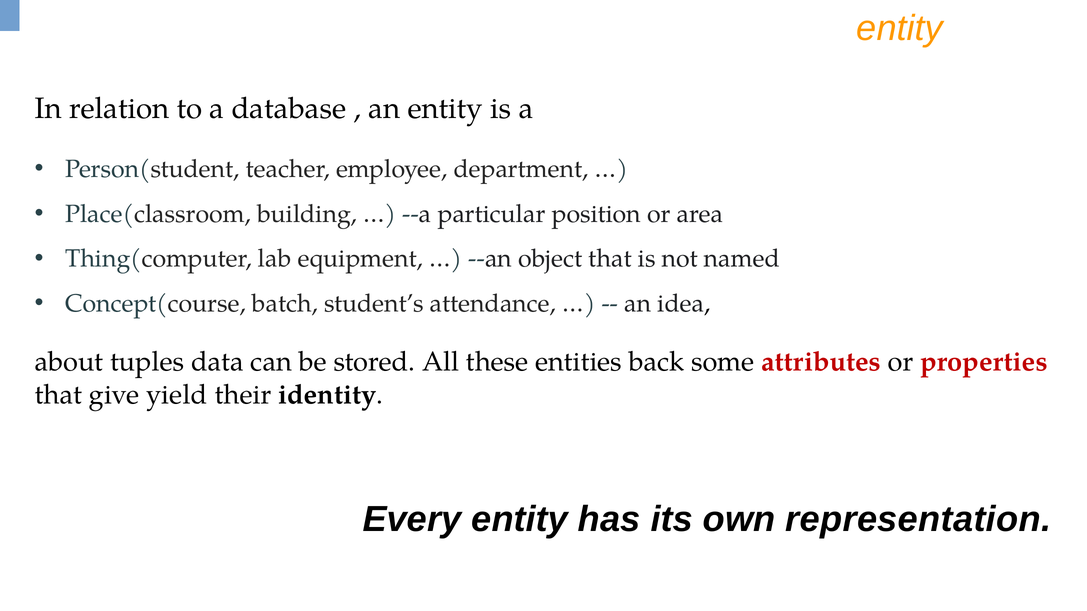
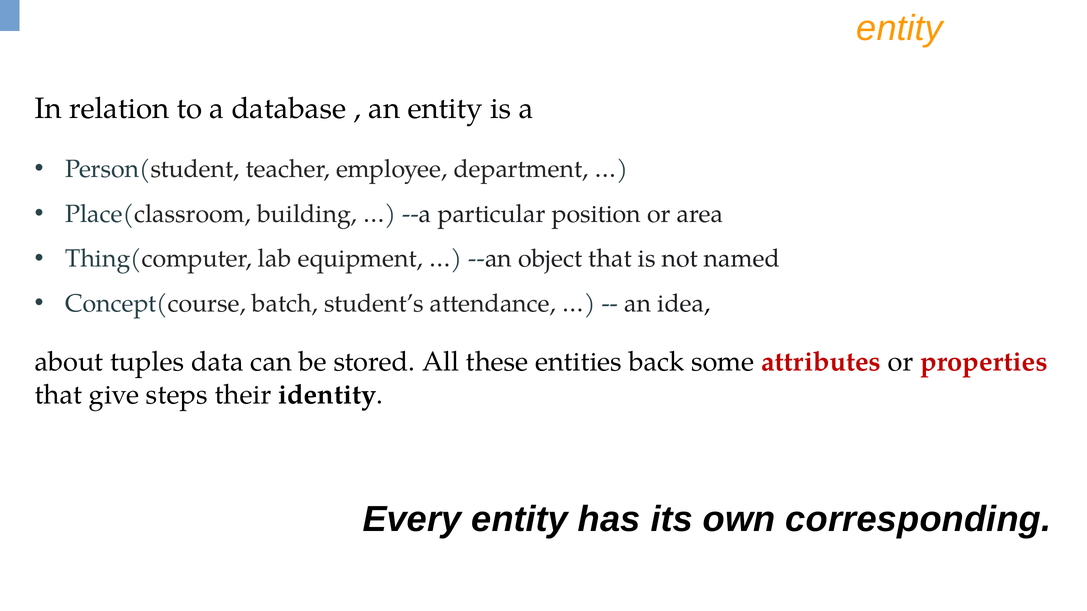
yield: yield -> steps
representation: representation -> corresponding
